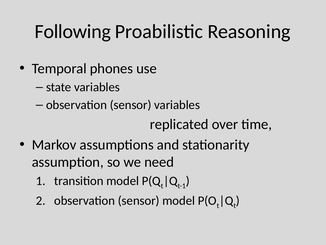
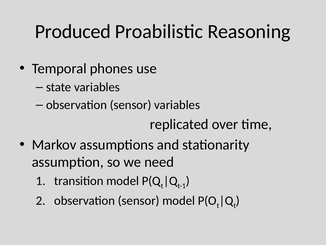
Following: Following -> Produced
